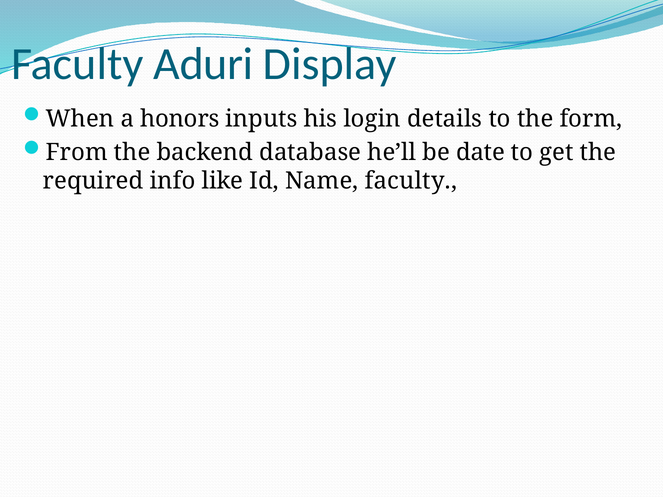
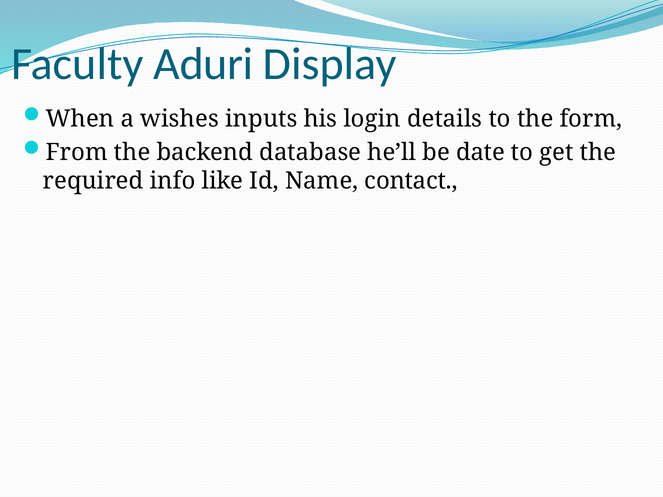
honors: honors -> wishes
Name faculty: faculty -> contact
